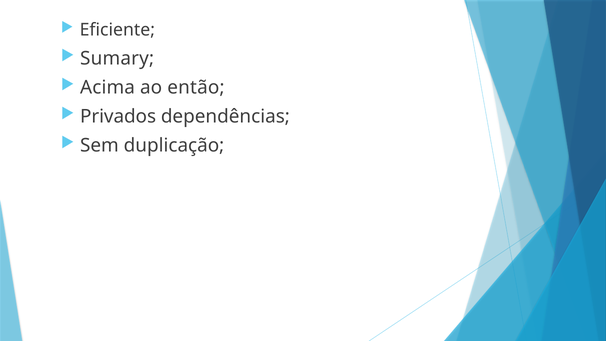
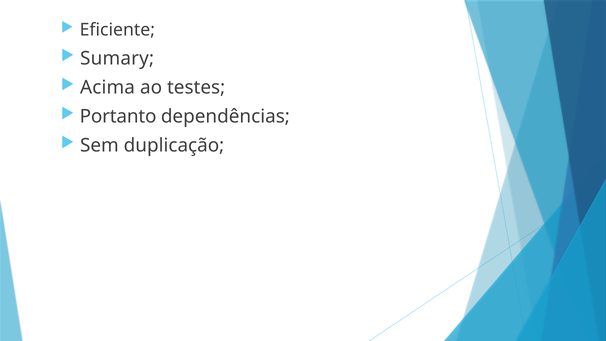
então: então -> testes
Privados: Privados -> Portanto
